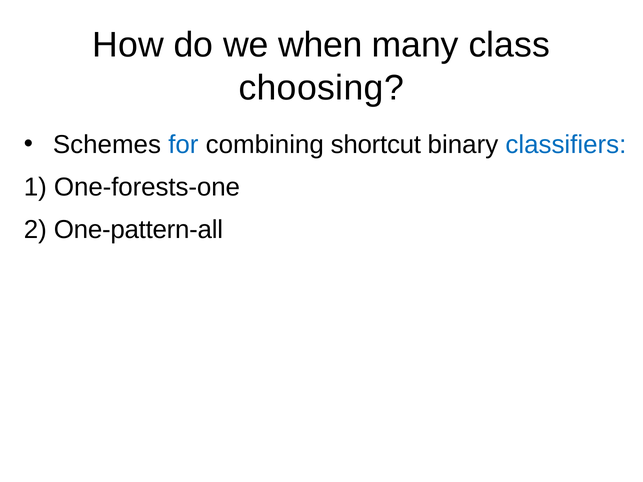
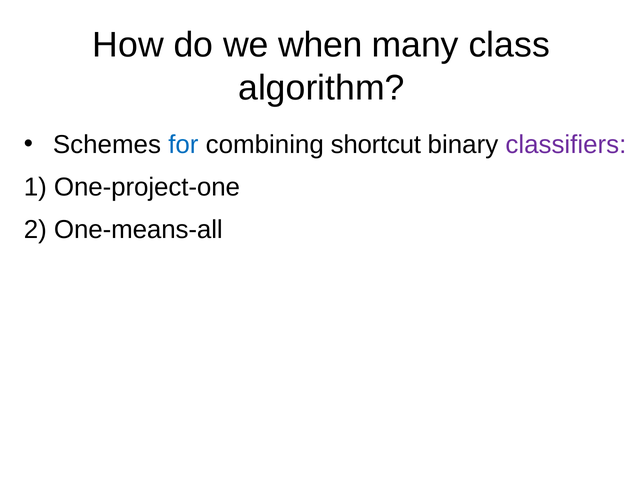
choosing: choosing -> algorithm
classifiers colour: blue -> purple
One-forests-one: One-forests-one -> One-project-one
One-pattern-all: One-pattern-all -> One-means-all
